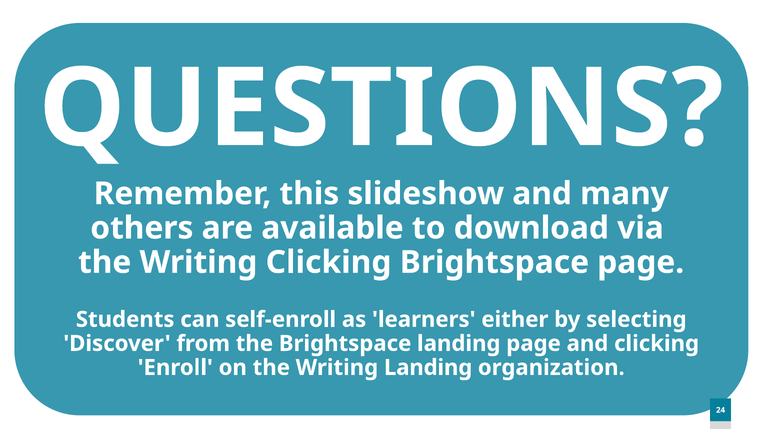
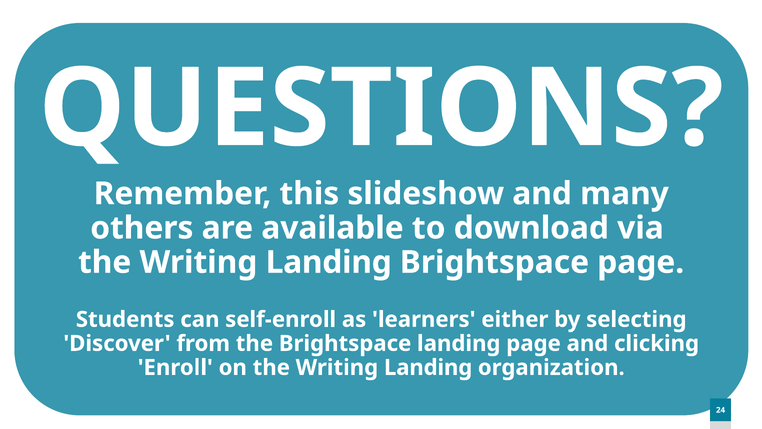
Clicking at (329, 262): Clicking -> Landing
